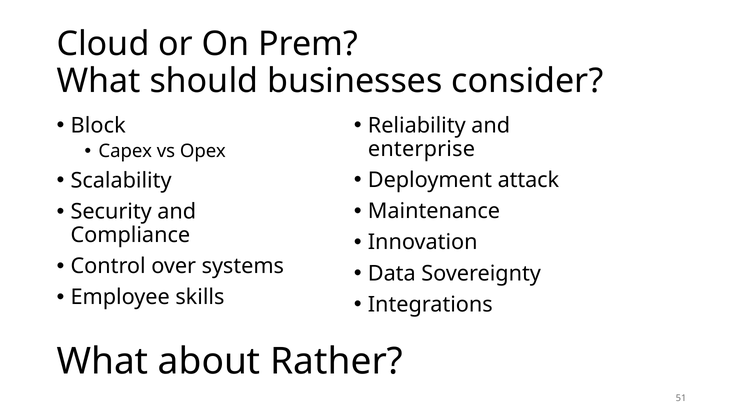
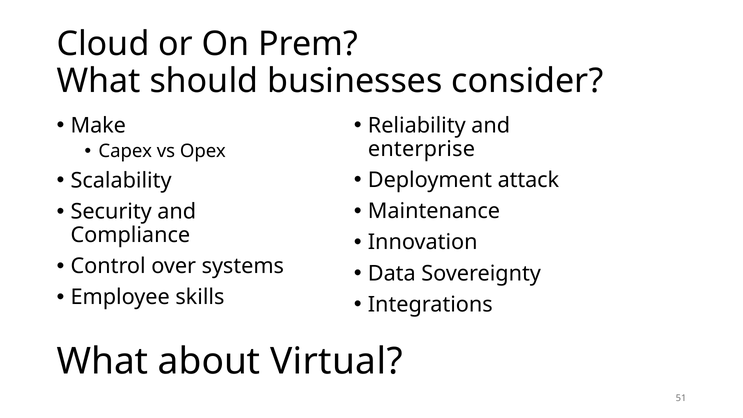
Block: Block -> Make
Rather: Rather -> Virtual
